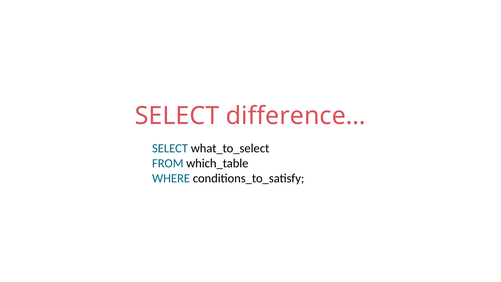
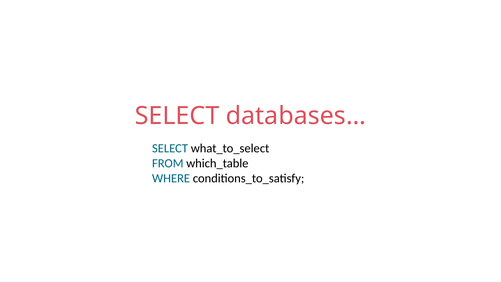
difference…: difference… -> databases…
